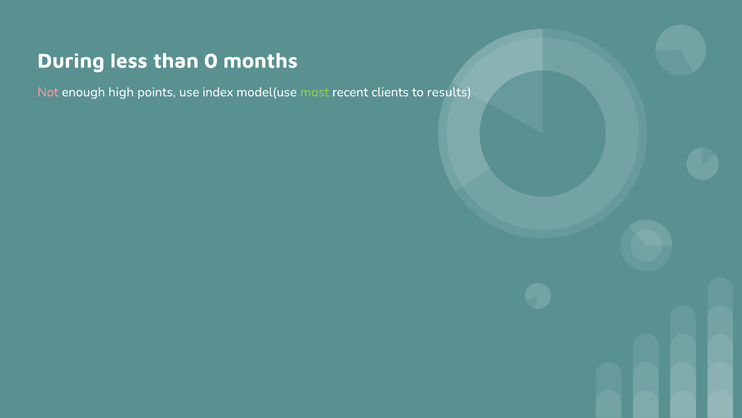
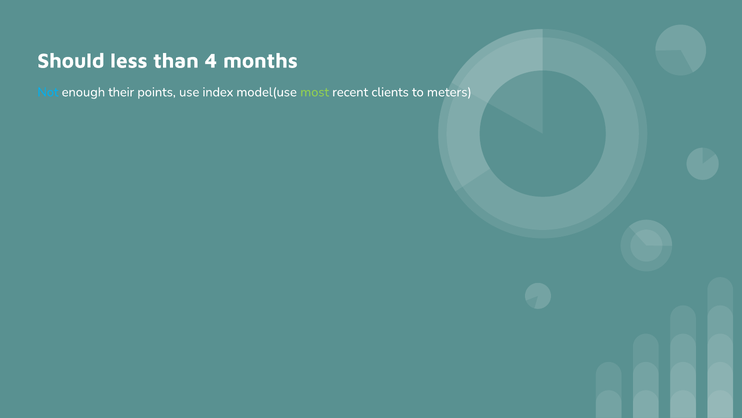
During: During -> Should
0: 0 -> 4
Not colour: pink -> light blue
high: high -> their
results: results -> meters
